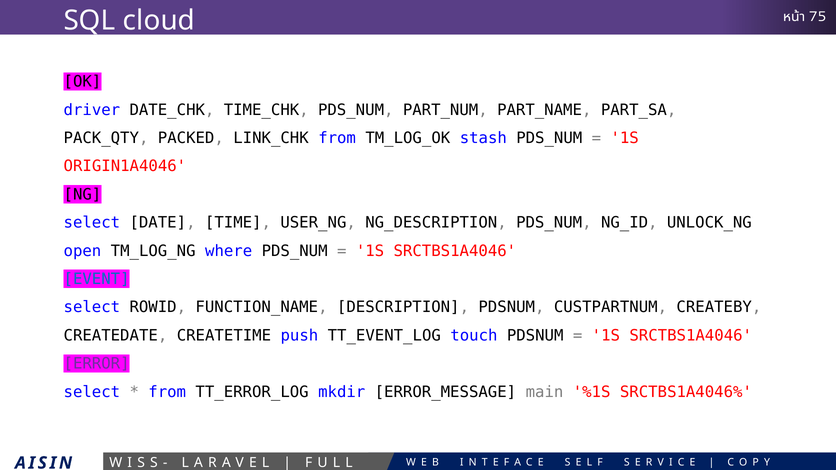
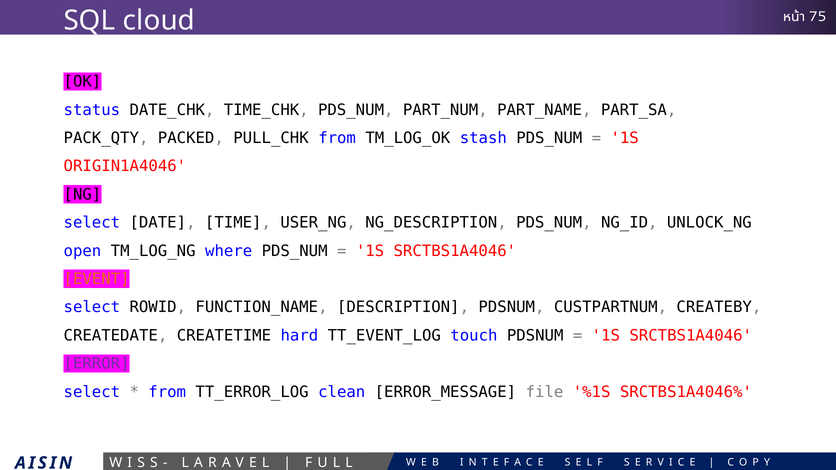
driver: driver -> status
LINK_CHK: LINK_CHK -> PULL_CHK
EVENT colour: blue -> orange
push: push -> hard
mkdir: mkdir -> clean
main: main -> file
